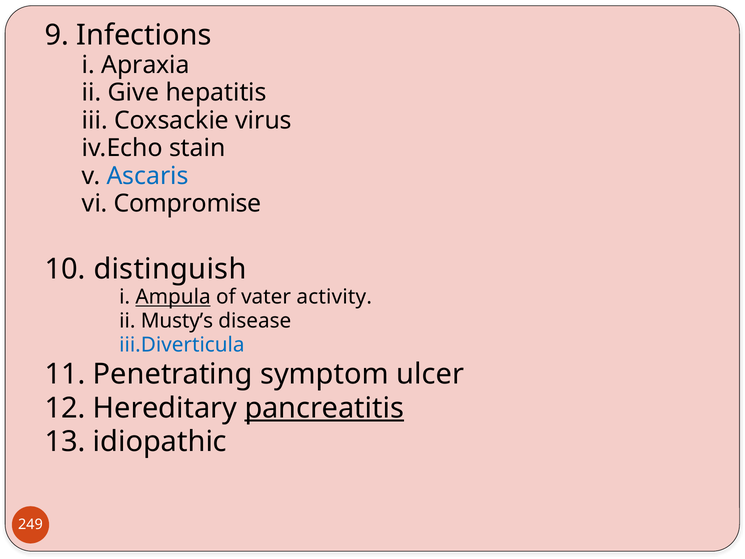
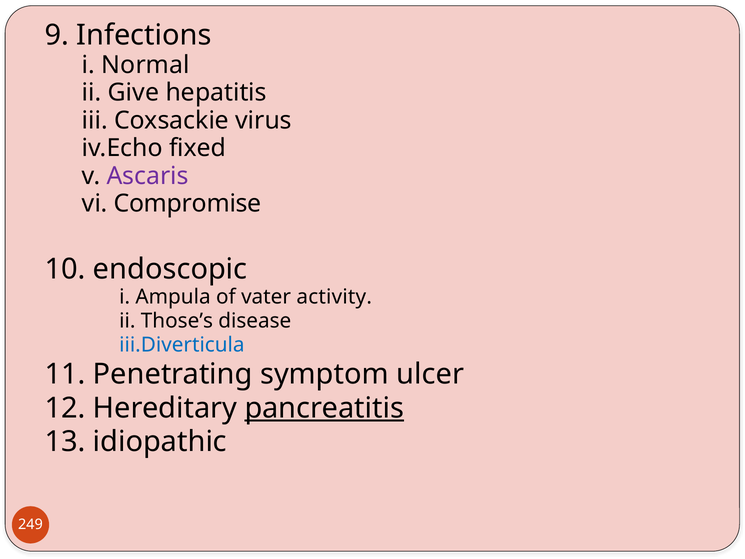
Apraxia: Apraxia -> Normal
stain: stain -> fixed
Ascaris colour: blue -> purple
distinguish: distinguish -> endoscopic
Ampula underline: present -> none
Musty’s: Musty’s -> Those’s
